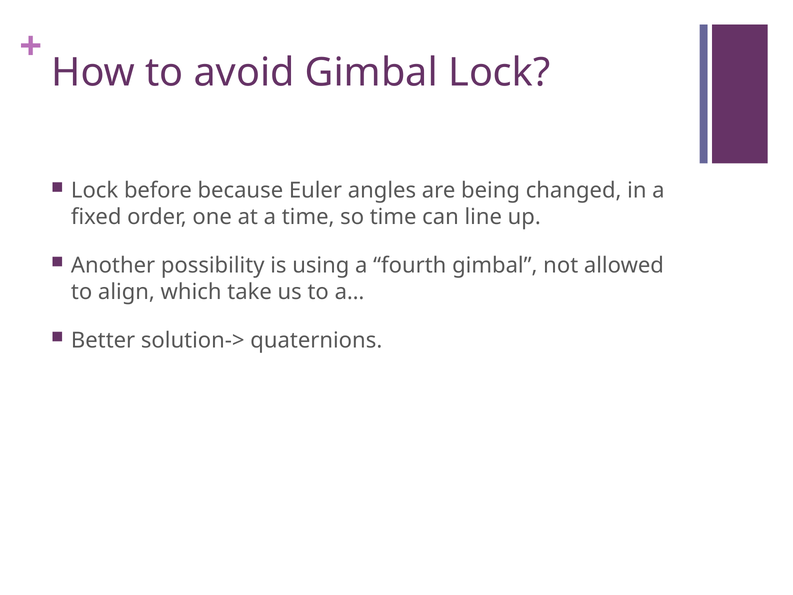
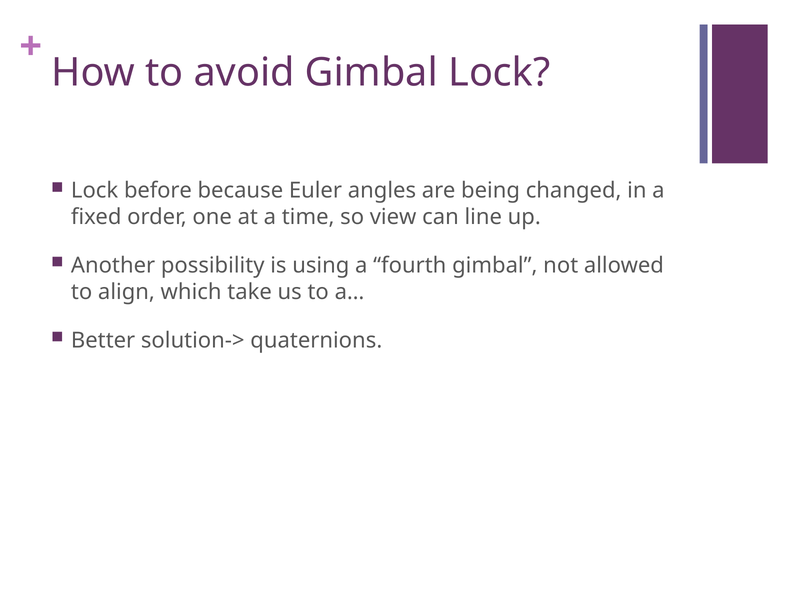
so time: time -> view
